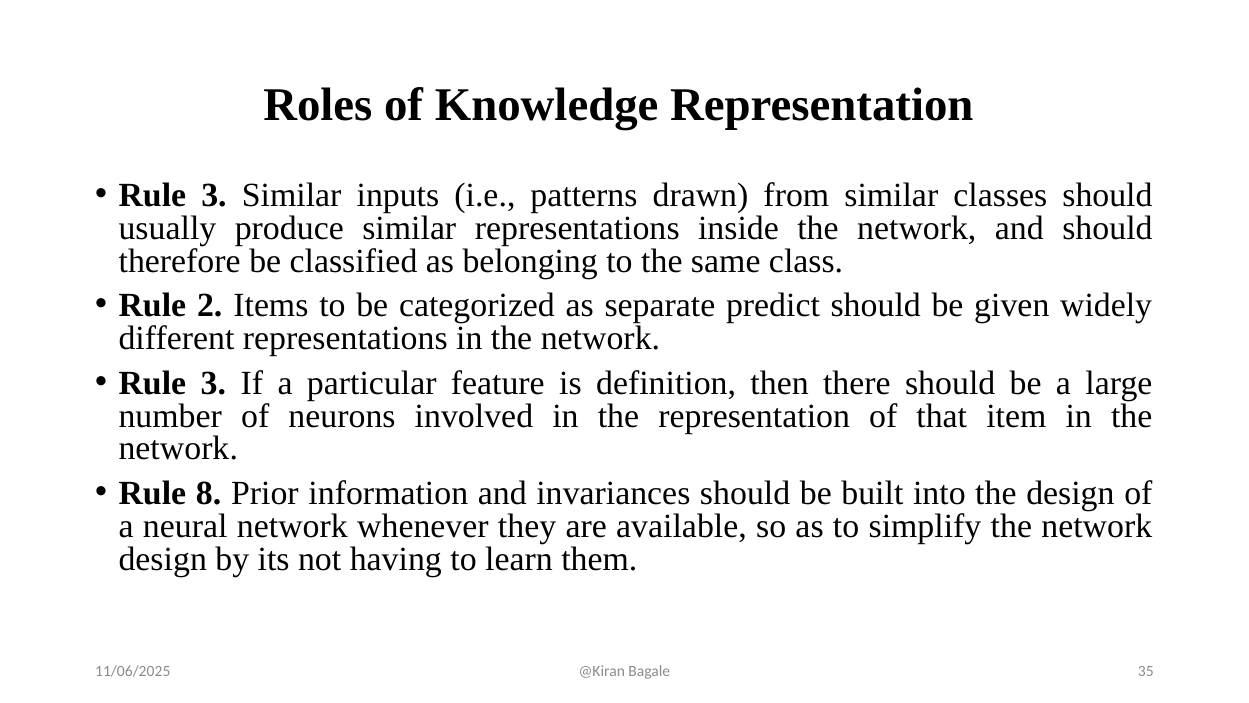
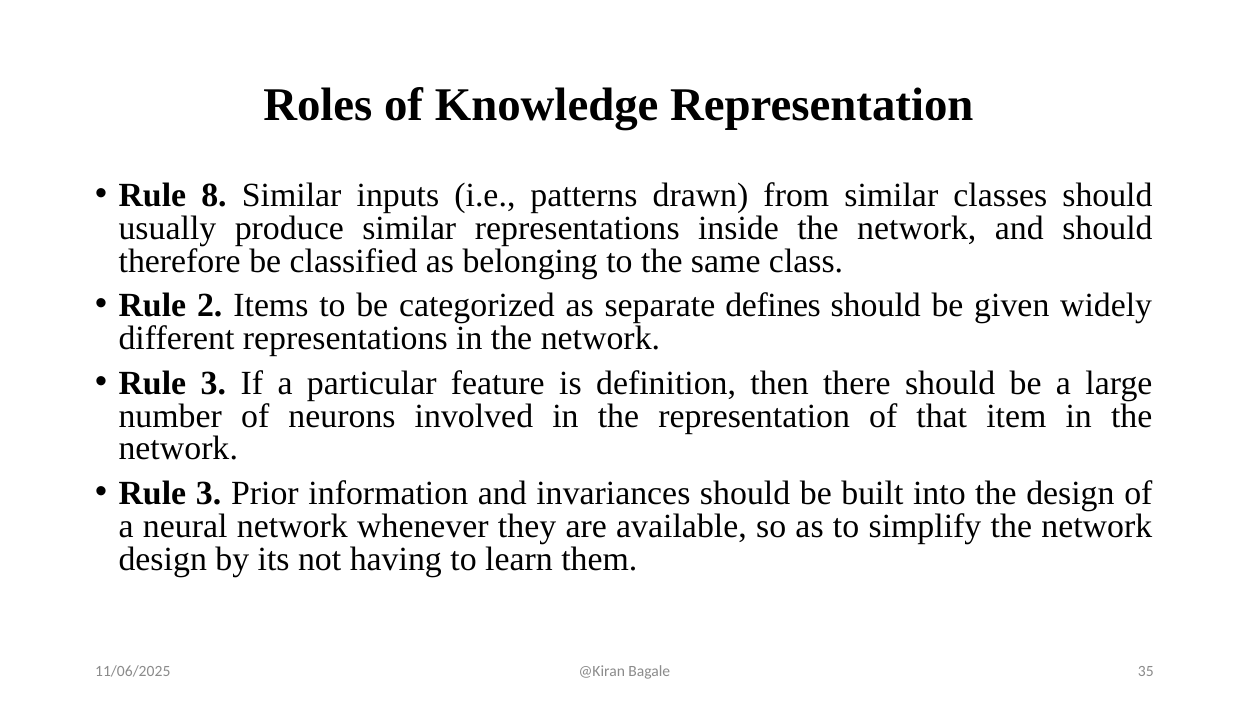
3 at (214, 195): 3 -> 8
predict: predict -> defines
8 at (209, 493): 8 -> 3
